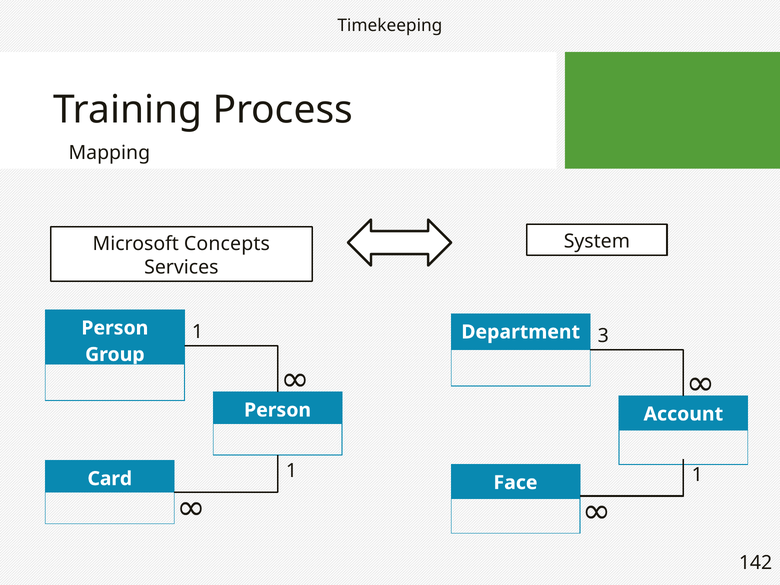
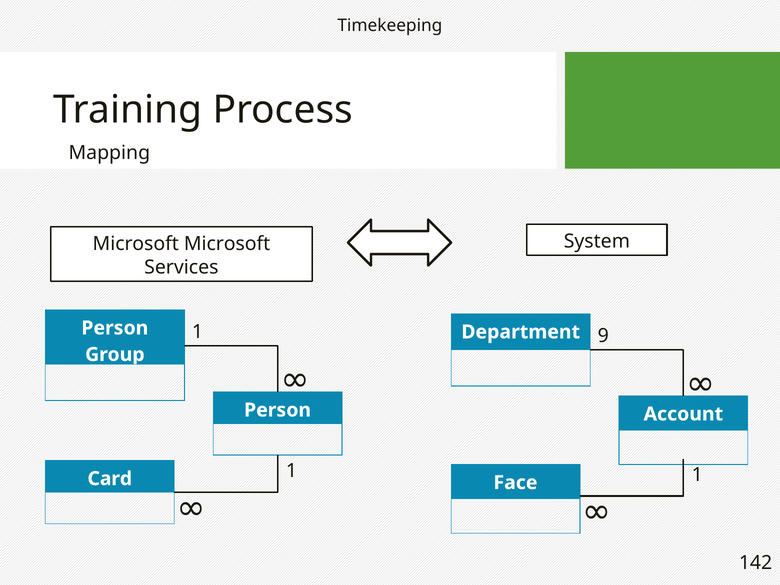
Microsoft Concepts: Concepts -> Microsoft
3: 3 -> 9
